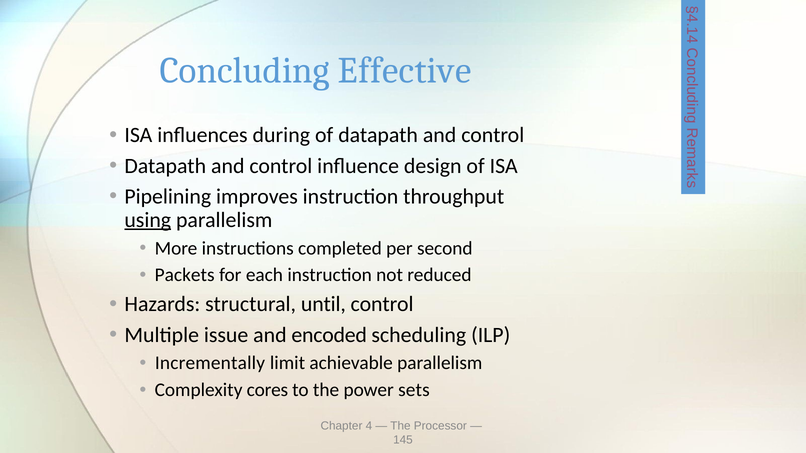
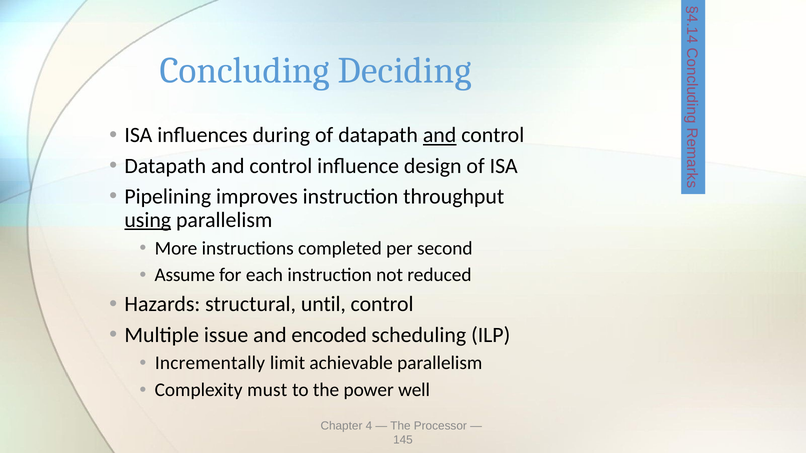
Effective: Effective -> Deciding
and at (440, 135) underline: none -> present
Packets: Packets -> Assume
cores: cores -> must
sets: sets -> well
